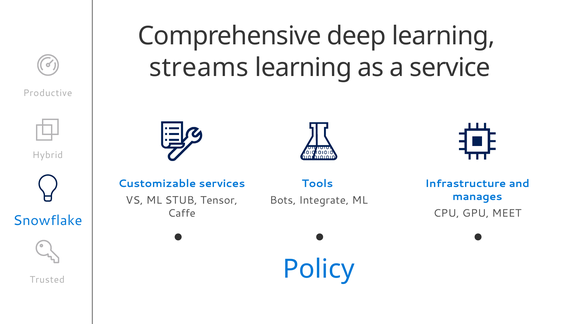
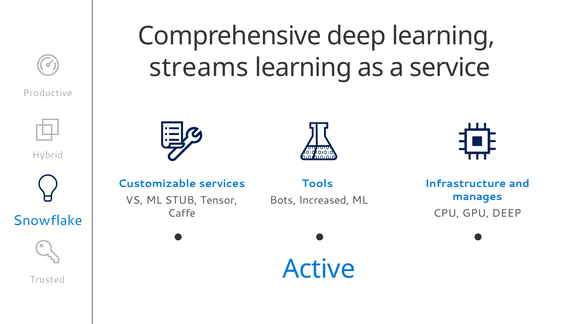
Integrate: Integrate -> Increased
GPU MEET: MEET -> DEEP
Policy: Policy -> Active
